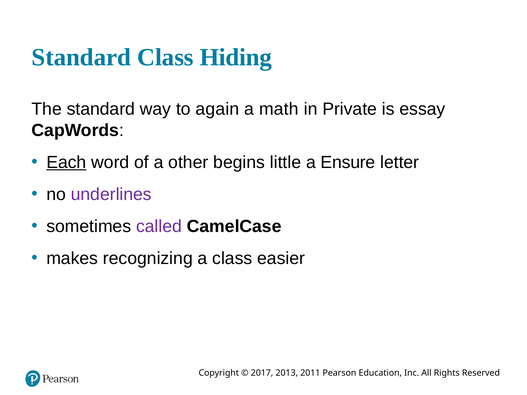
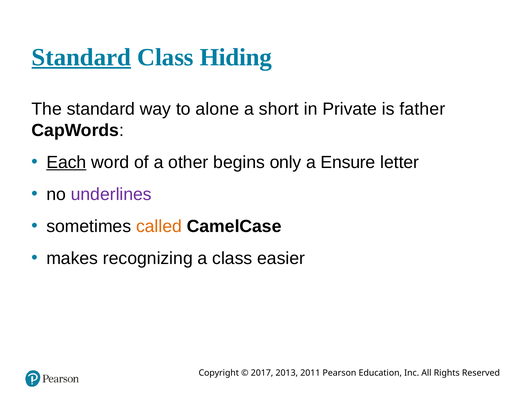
Standard at (81, 57) underline: none -> present
again: again -> alone
math: math -> short
essay: essay -> father
little: little -> only
called colour: purple -> orange
